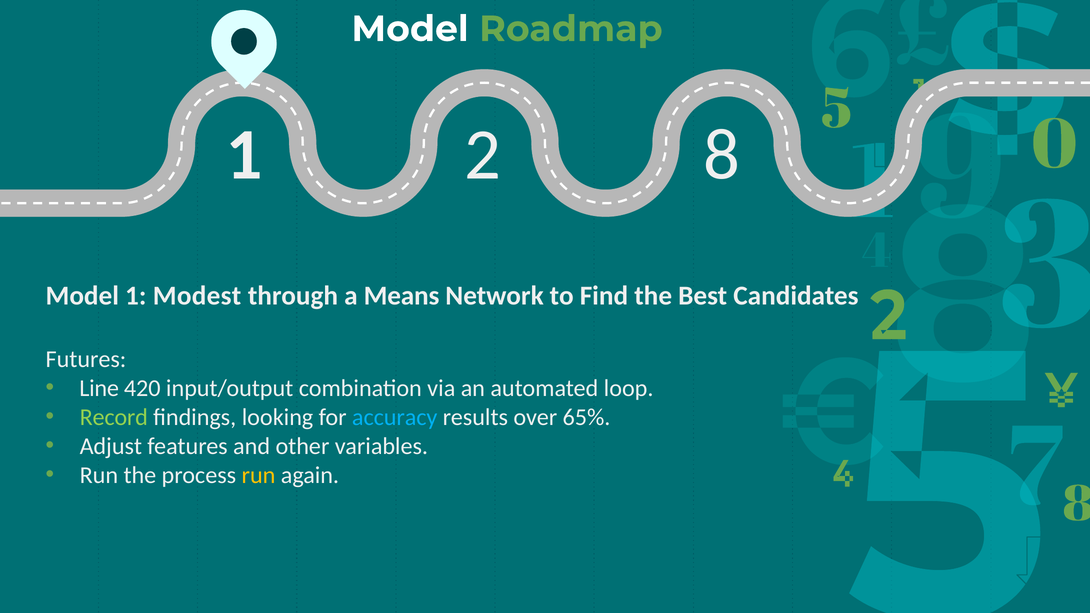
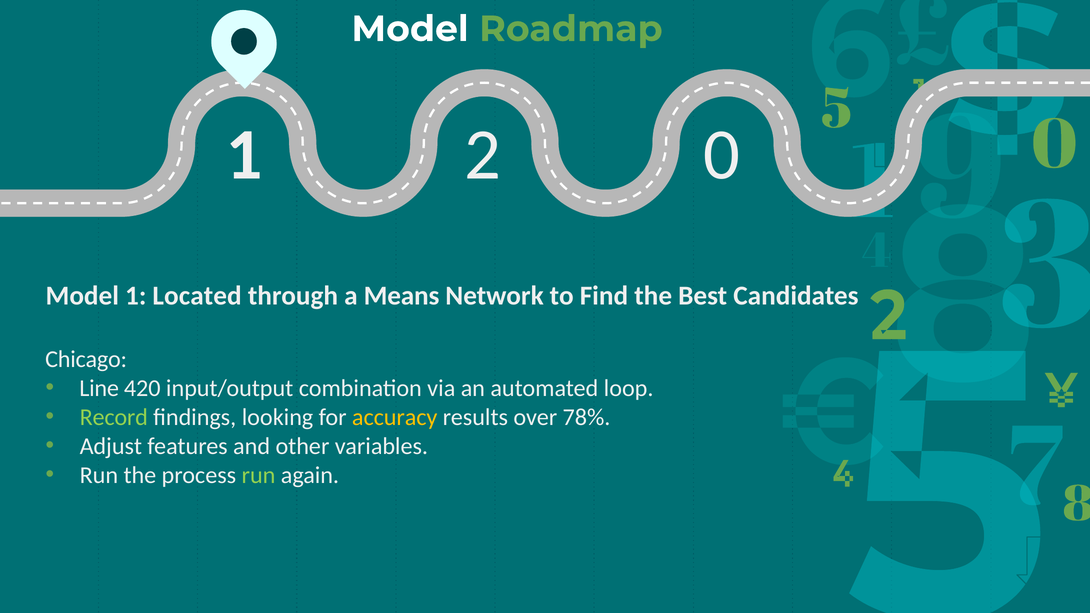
1 8: 8 -> 0
Modest: Modest -> Located
Futures: Futures -> Chicago
accuracy colour: light blue -> yellow
65%: 65% -> 78%
run at (258, 475) colour: yellow -> light green
